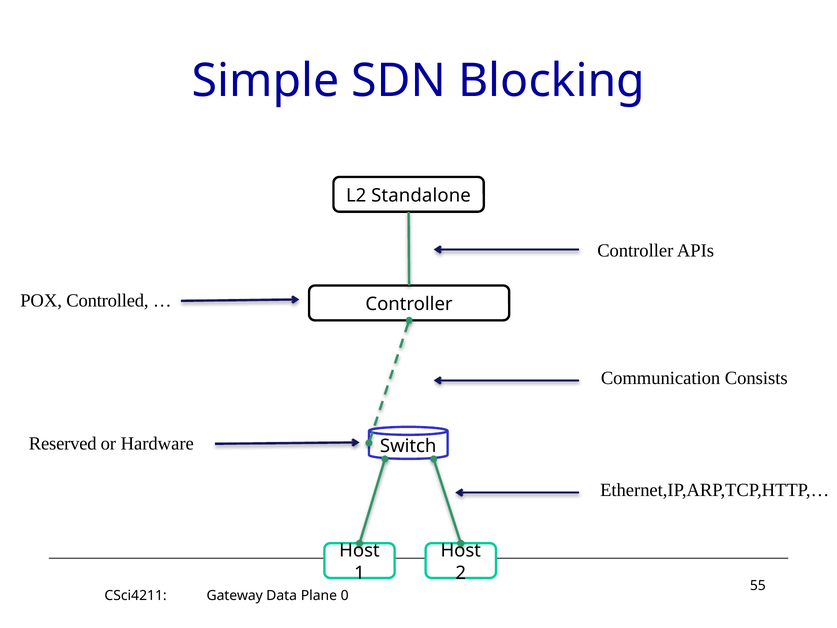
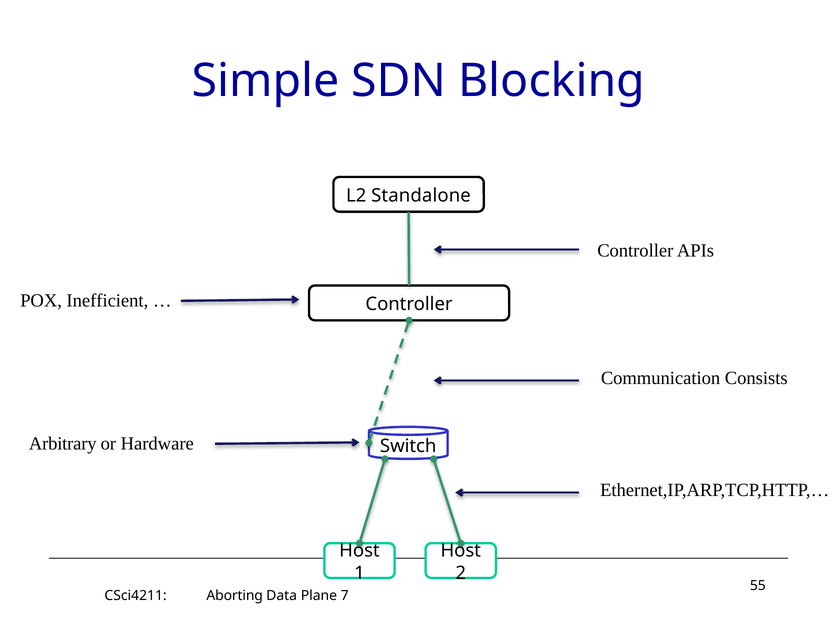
Controlled: Controlled -> Inefficient
Reserved: Reserved -> Arbitrary
Gateway: Gateway -> Aborting
0: 0 -> 7
